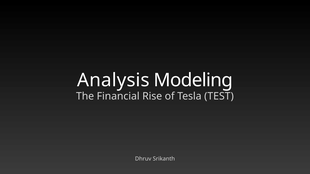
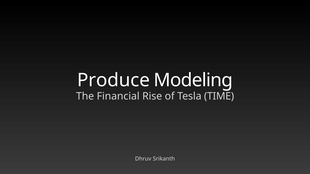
Analysis: Analysis -> Produce
TEST: TEST -> TIME
